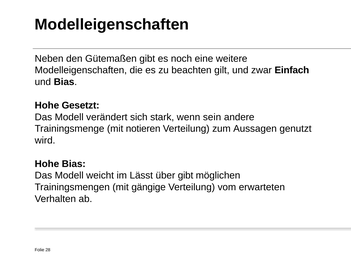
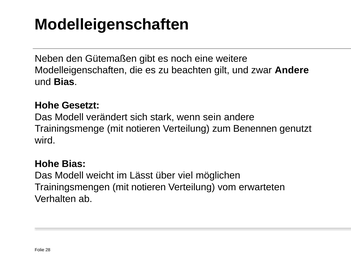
zwar Einfach: Einfach -> Andere
Aussagen: Aussagen -> Benennen
über gibt: gibt -> viel
Trainingsmengen mit gängige: gängige -> notieren
